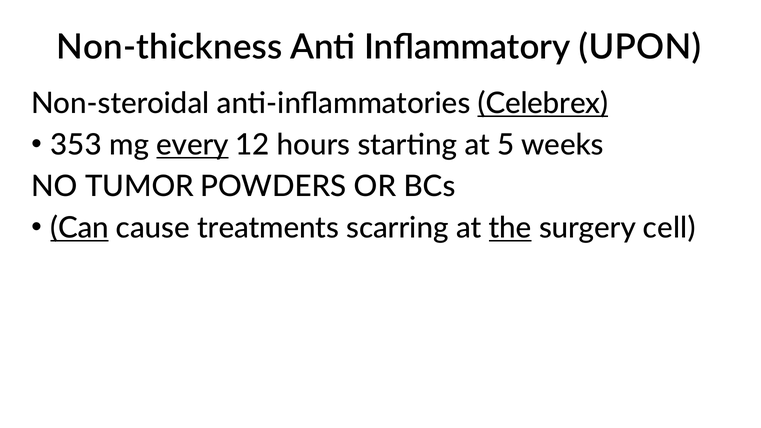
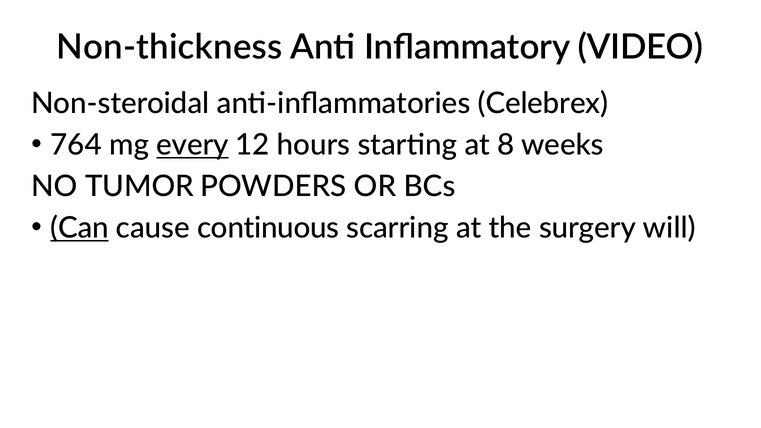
UPON: UPON -> VIDEO
Celebrex underline: present -> none
353: 353 -> 764
5: 5 -> 8
treatments: treatments -> continuous
the underline: present -> none
cell: cell -> will
